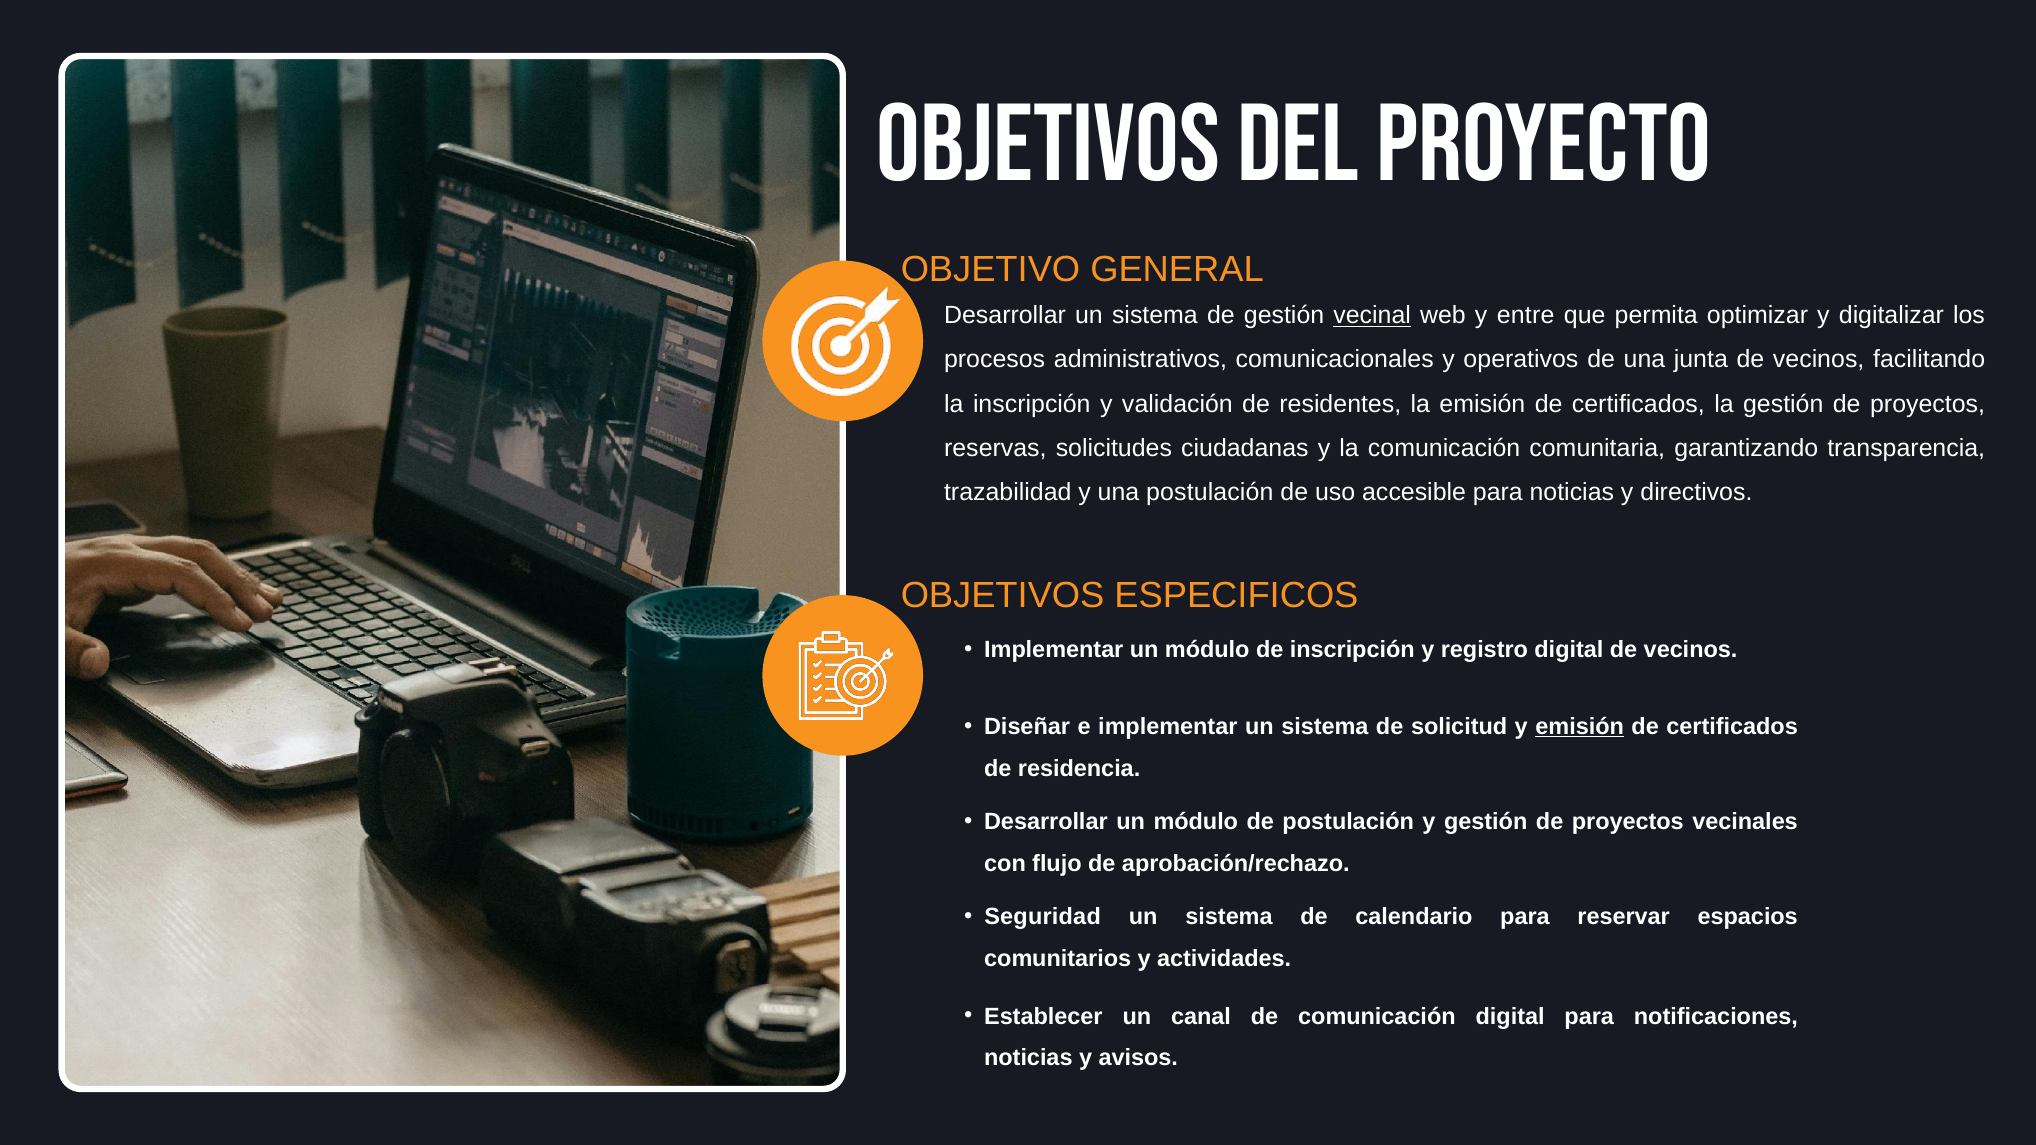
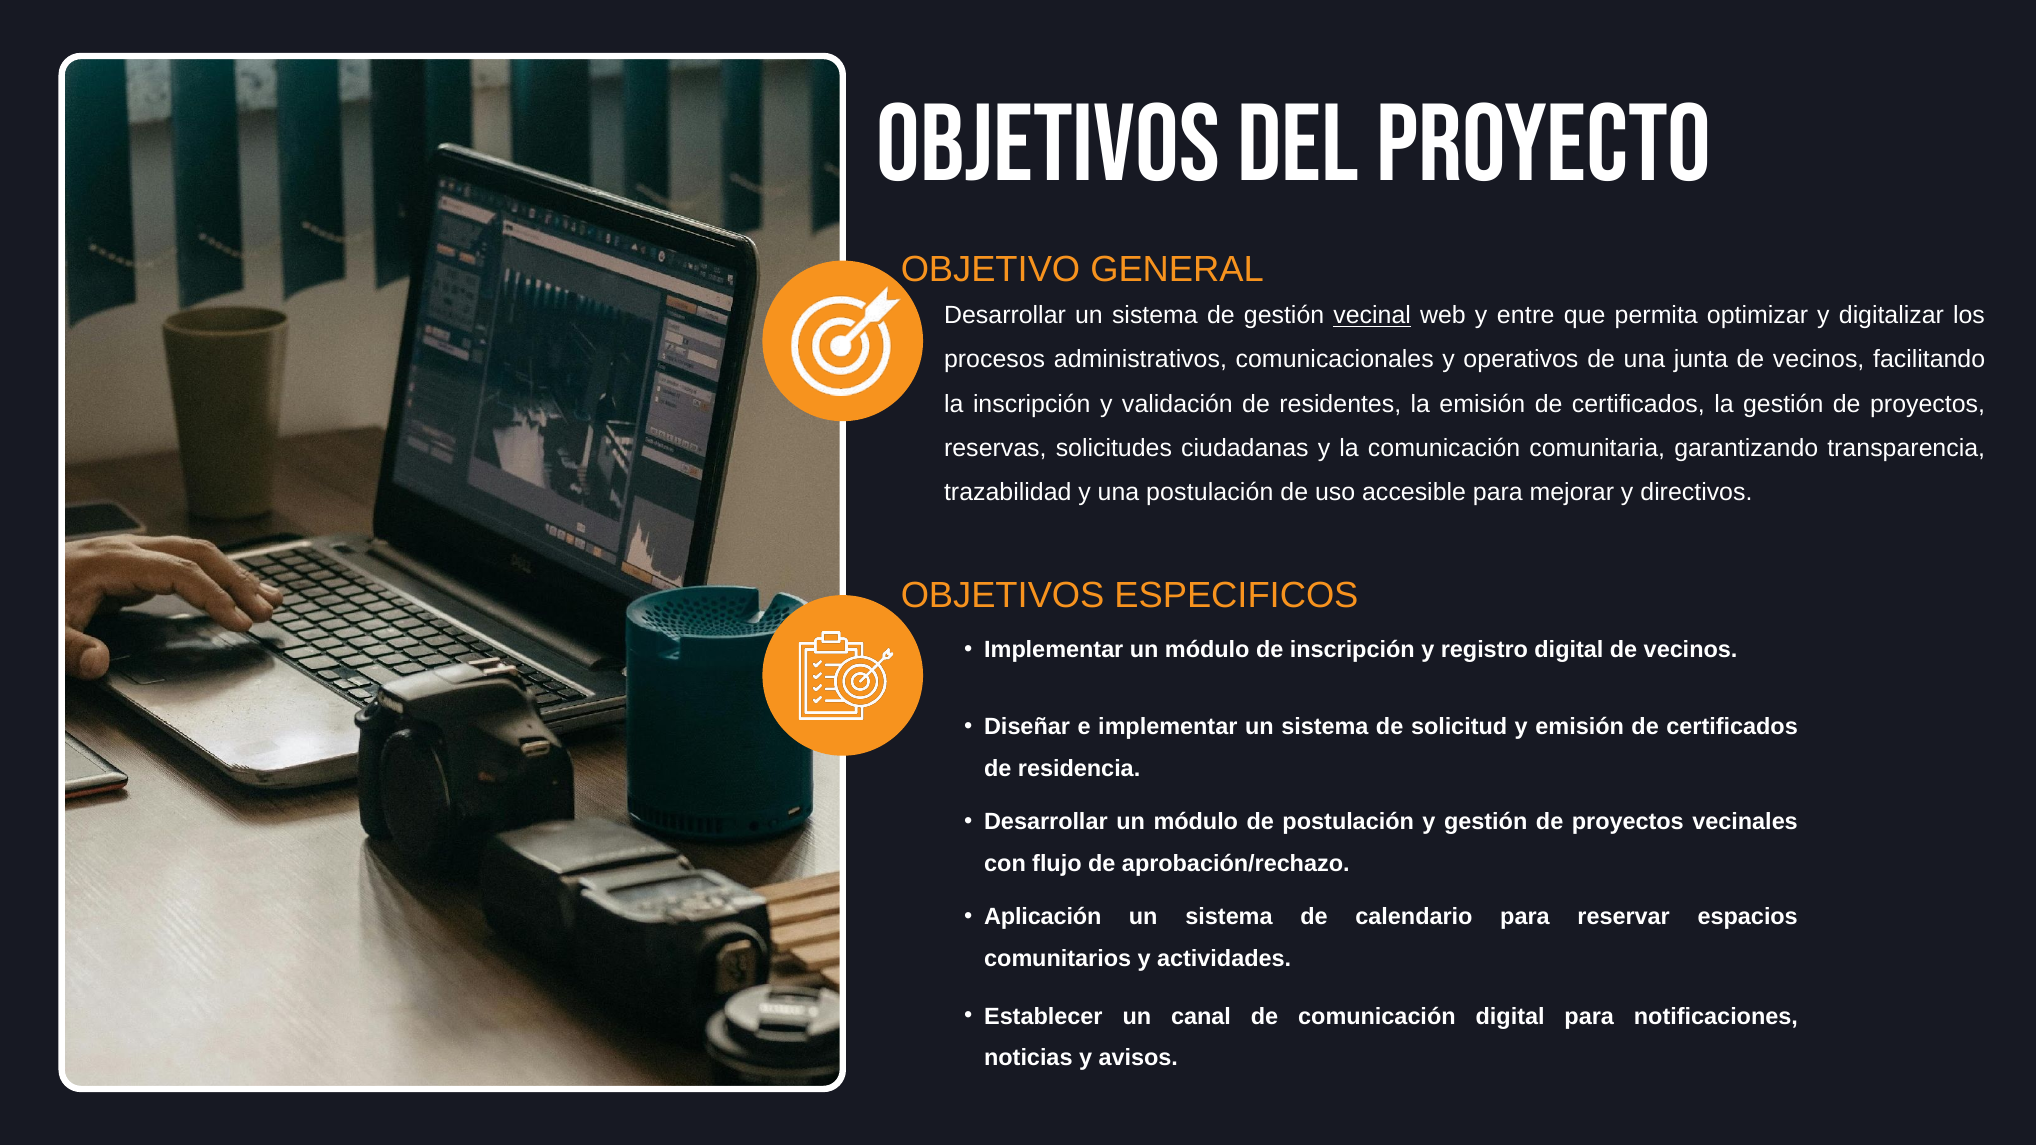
para noticias: noticias -> mejorar
emisión at (1580, 727) underline: present -> none
Seguridad: Seguridad -> Aplicación
